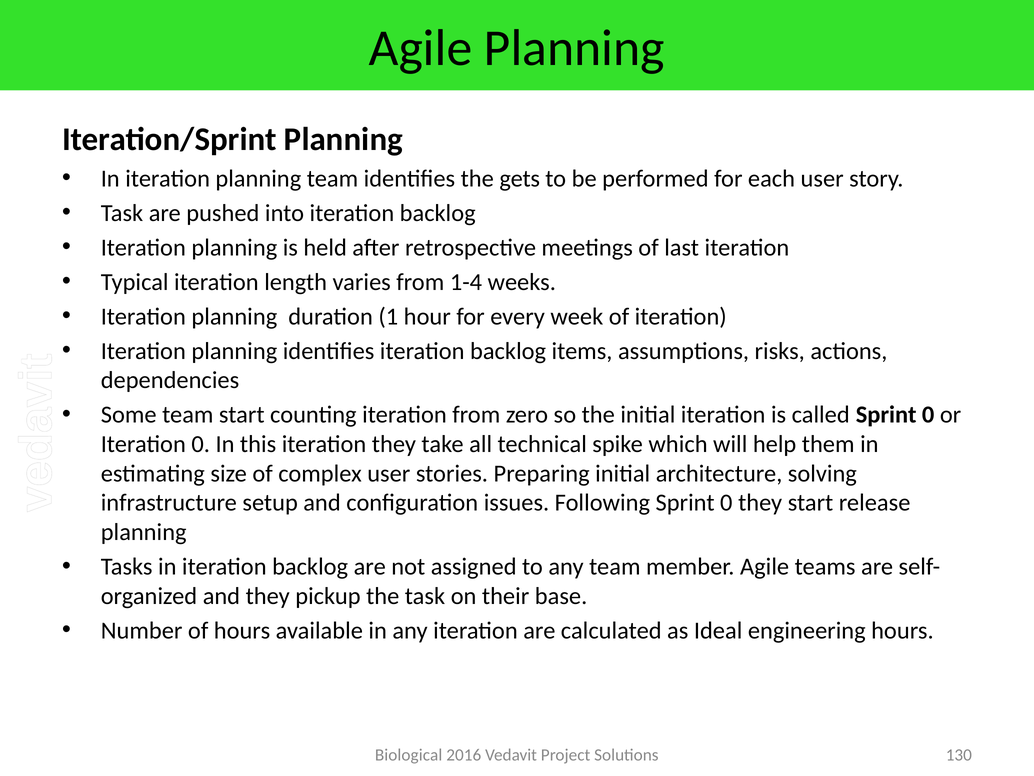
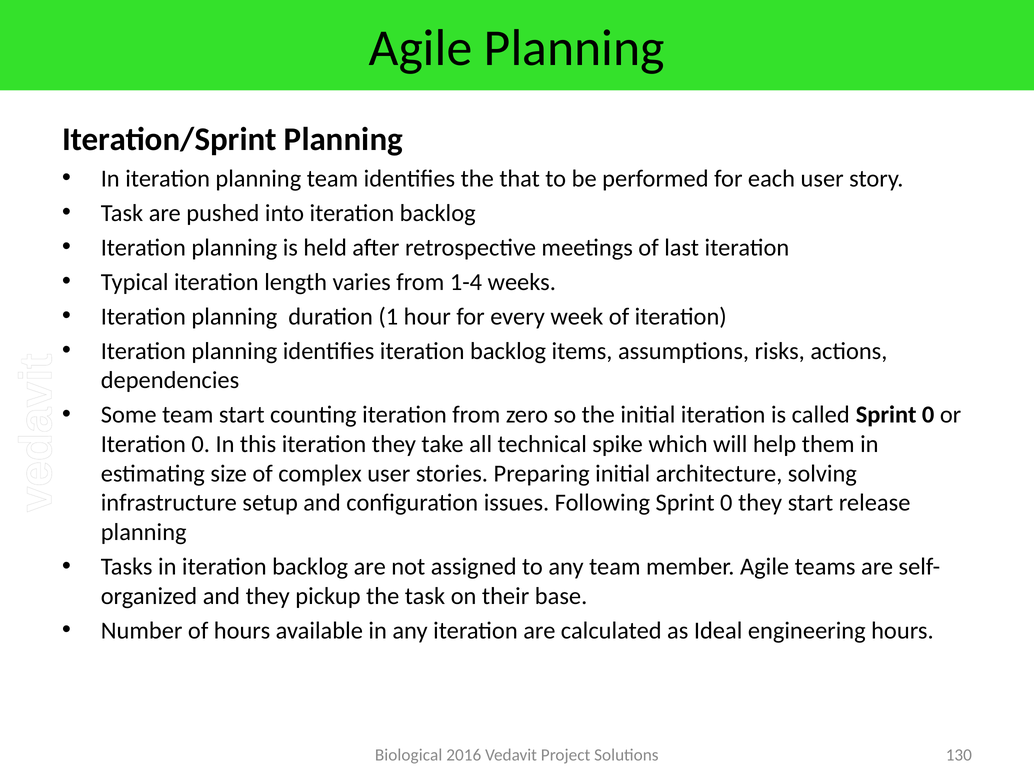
gets: gets -> that
